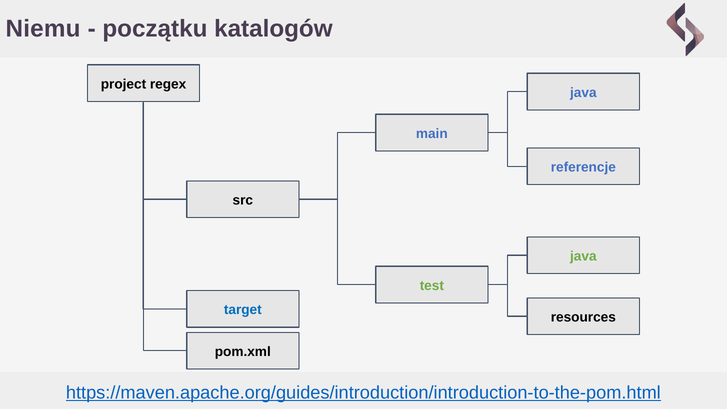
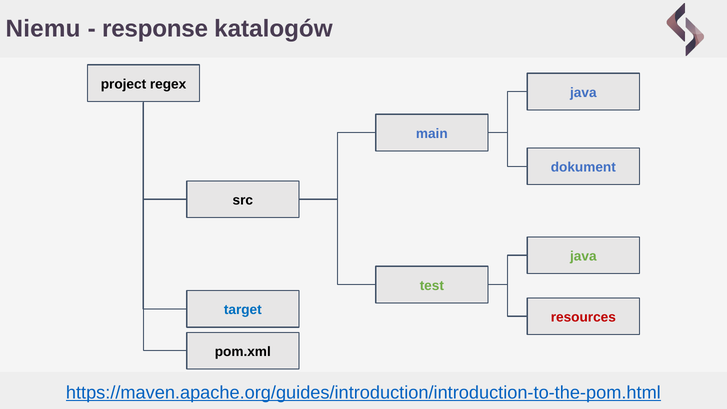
początku: początku -> response
referencje: referencje -> dokument
resources colour: black -> red
